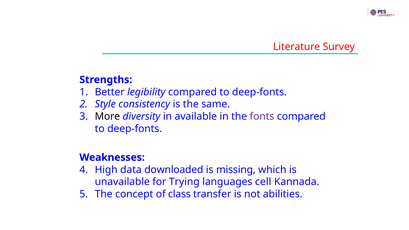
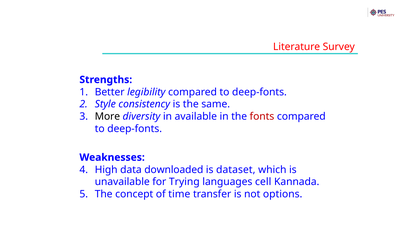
fonts colour: purple -> red
missing: missing -> dataset
class: class -> time
abilities: abilities -> options
